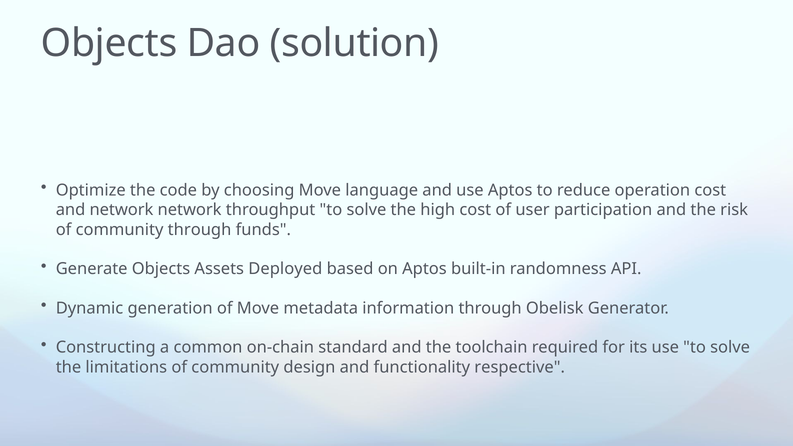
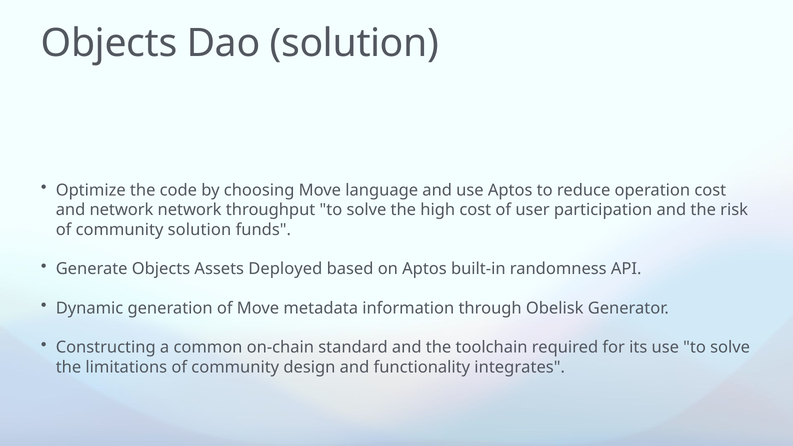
community through: through -> solution
respective: respective -> integrates
